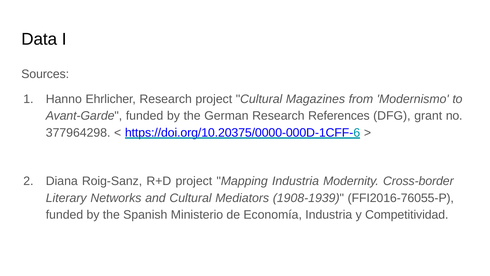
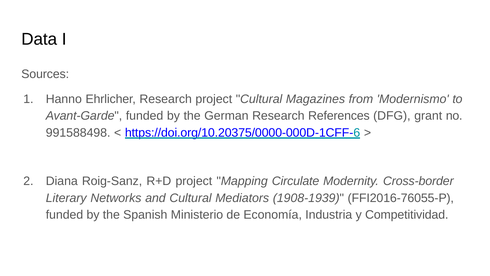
377964298: 377964298 -> 991588498
Mapping Industria: Industria -> Circulate
